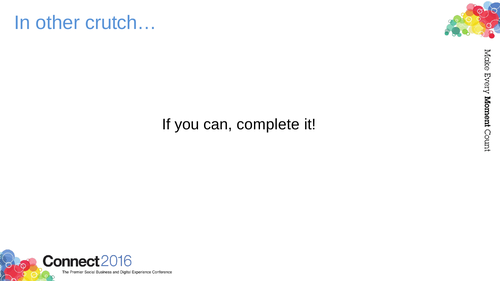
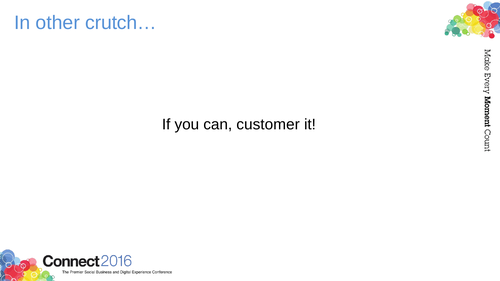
complete: complete -> customer
